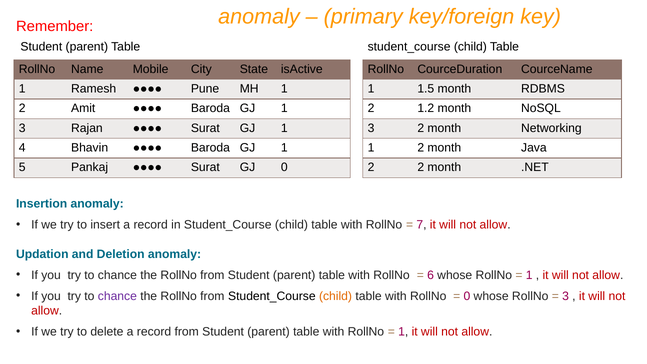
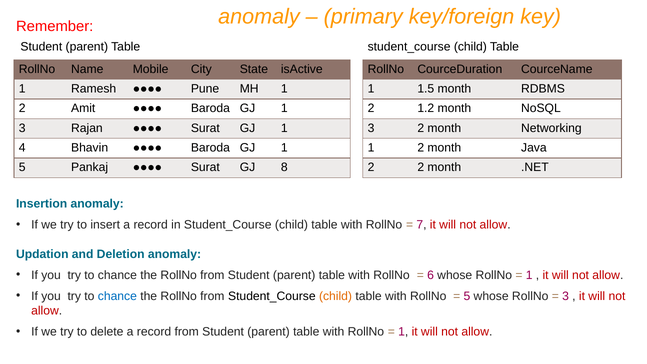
GJ 0: 0 -> 8
chance at (117, 296) colour: purple -> blue
0 at (467, 296): 0 -> 5
